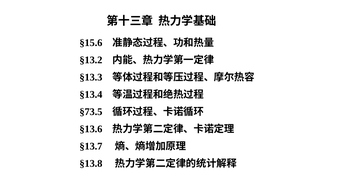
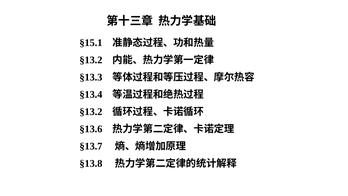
§15.6: §15.6 -> §15.1
§73.5 at (91, 112): §73.5 -> §13.2
